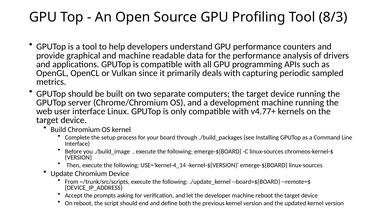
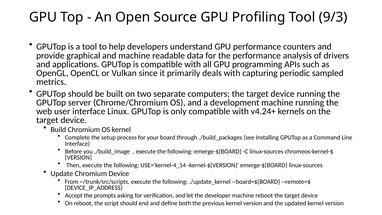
8/3: 8/3 -> 9/3
v4.77+: v4.77+ -> v4.24+
